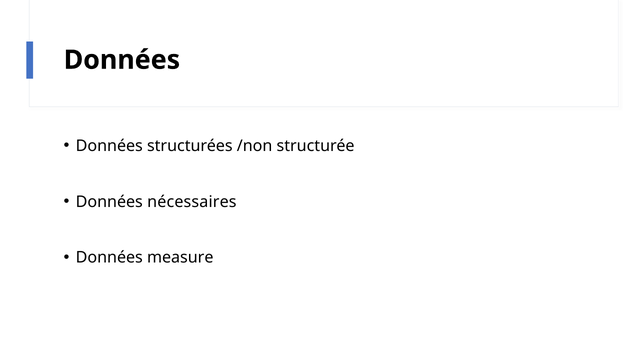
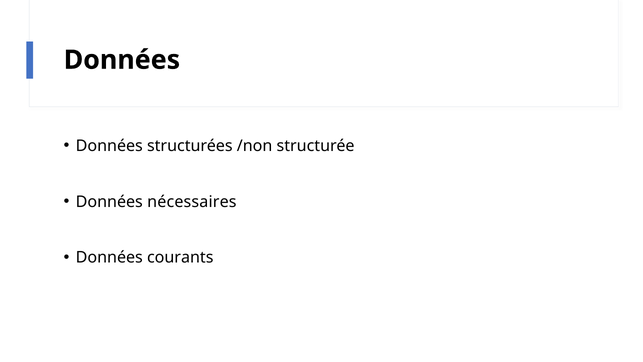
measure: measure -> courants
